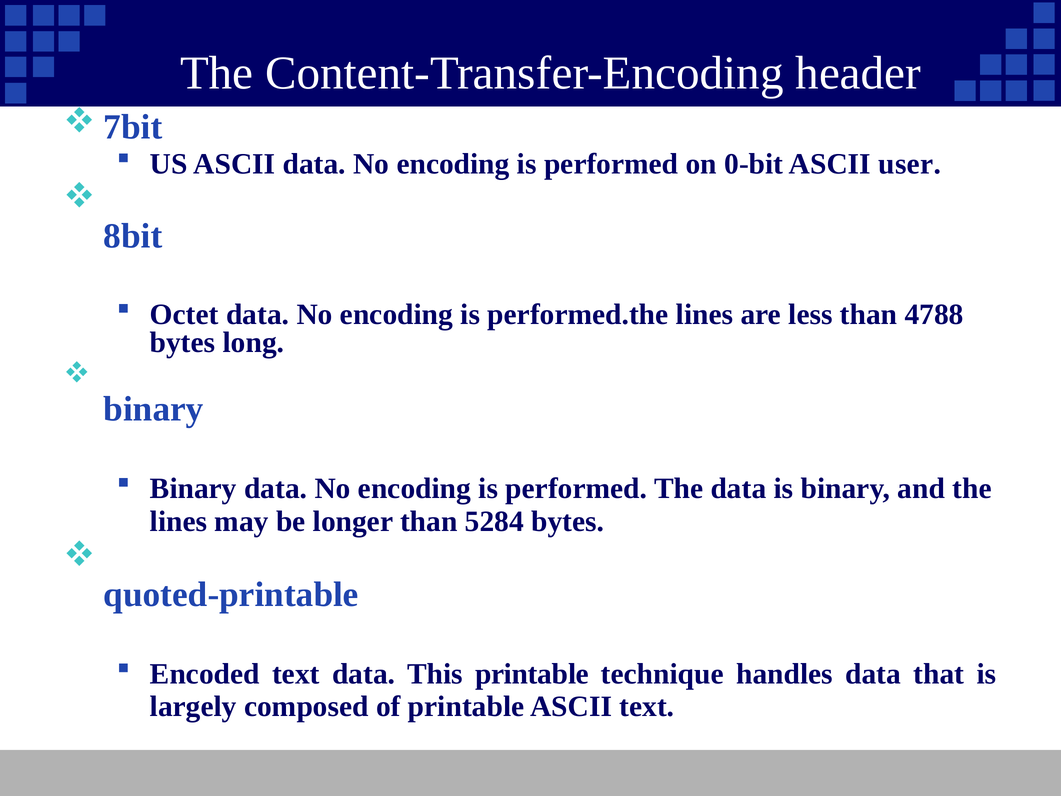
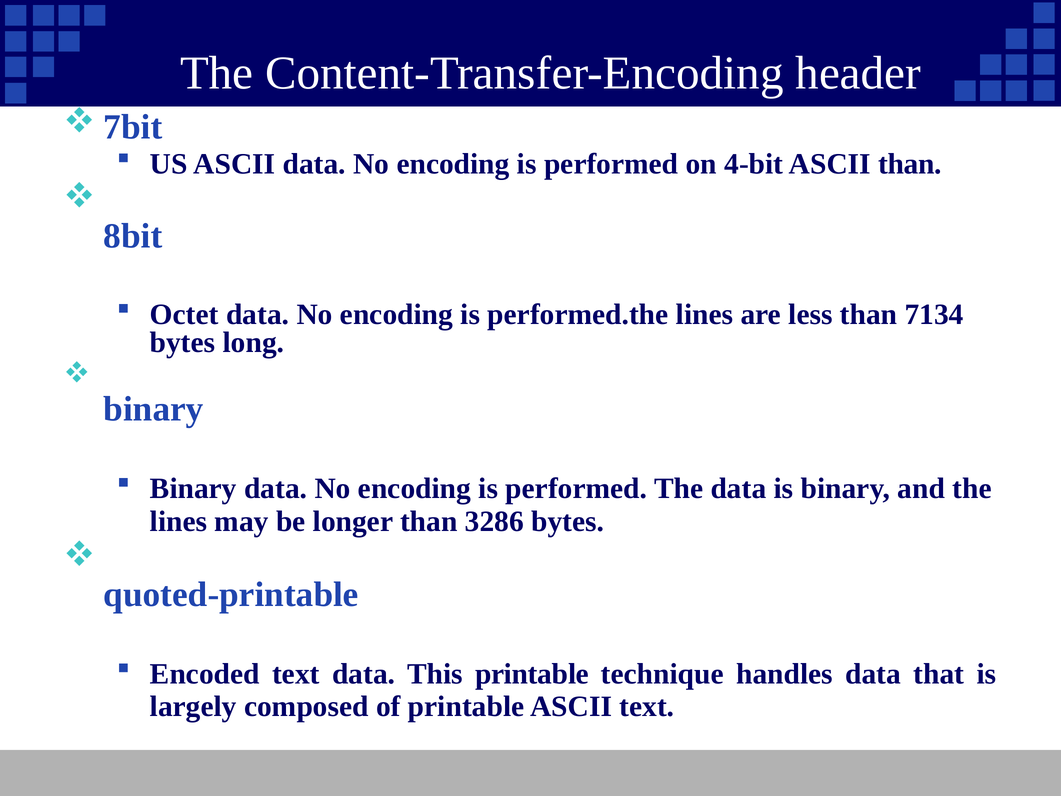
0-bit: 0-bit -> 4-bit
ASCII user: user -> than
4788: 4788 -> 7134
5284: 5284 -> 3286
